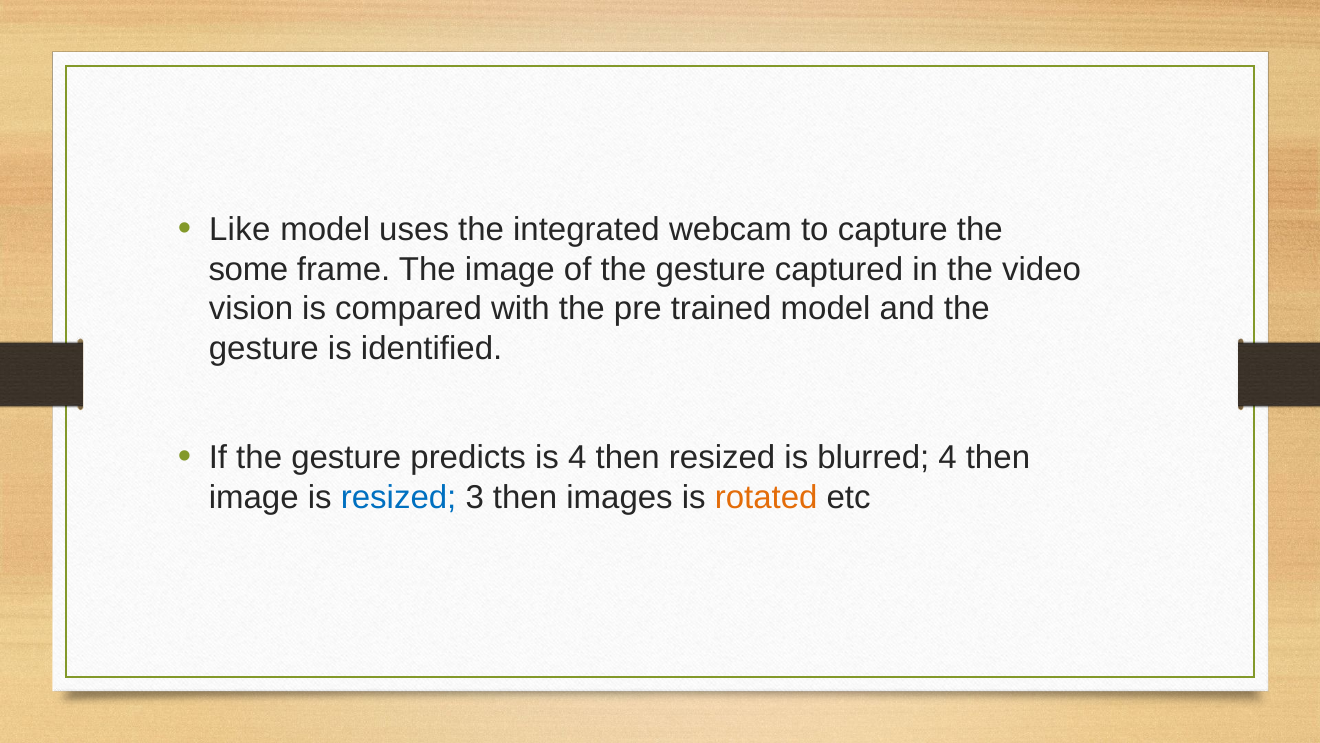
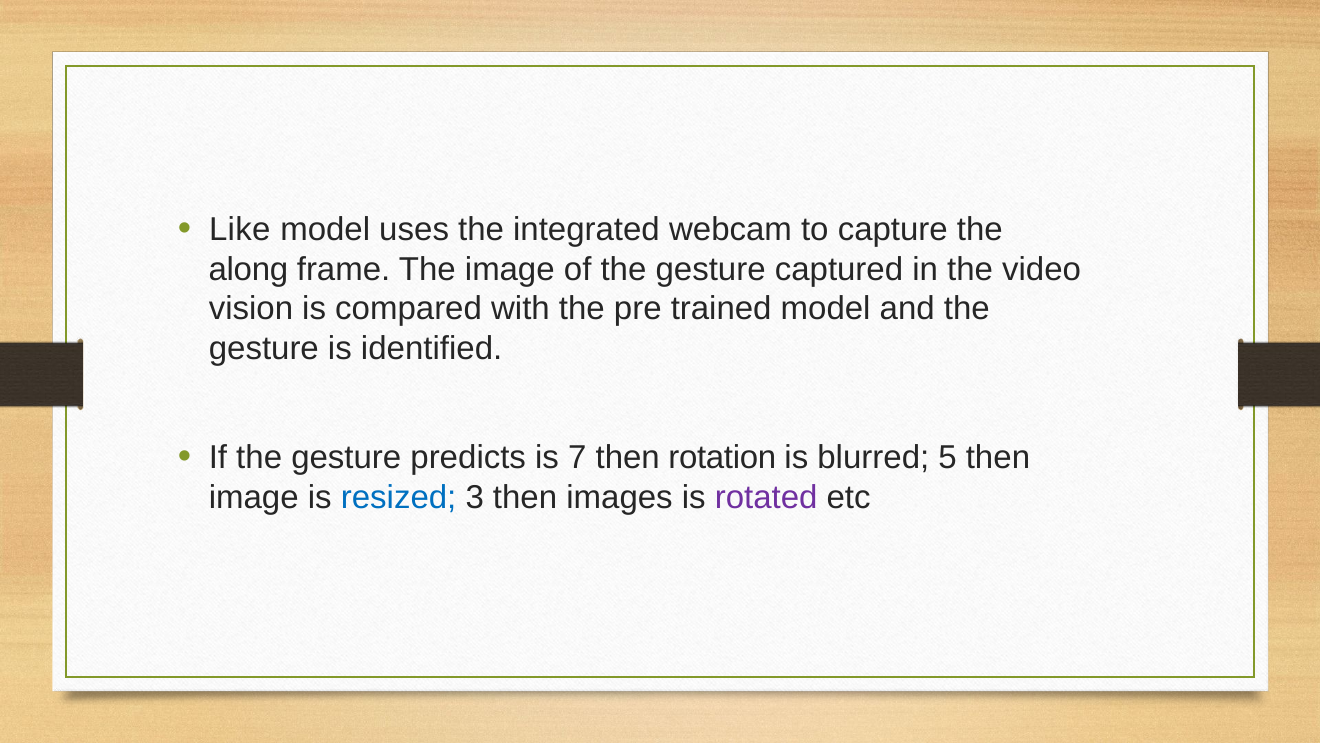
some: some -> along
is 4: 4 -> 7
then resized: resized -> rotation
blurred 4: 4 -> 5
rotated colour: orange -> purple
